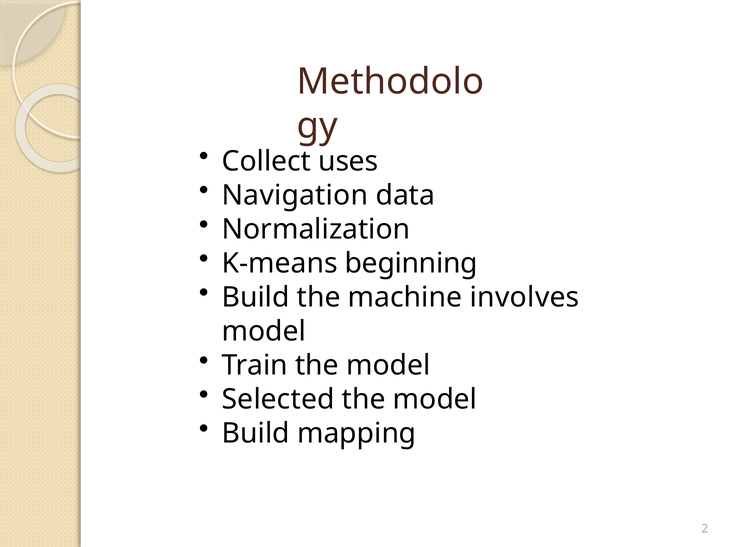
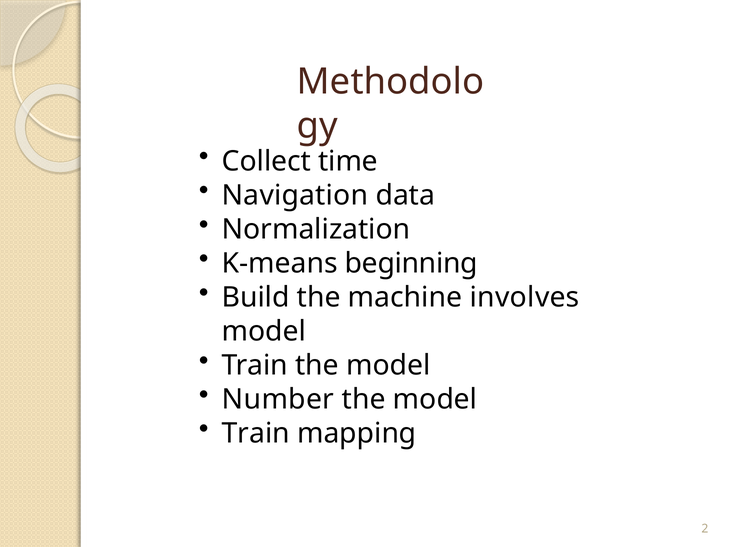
uses: uses -> time
Selected: Selected -> Number
Build at (256, 433): Build -> Train
